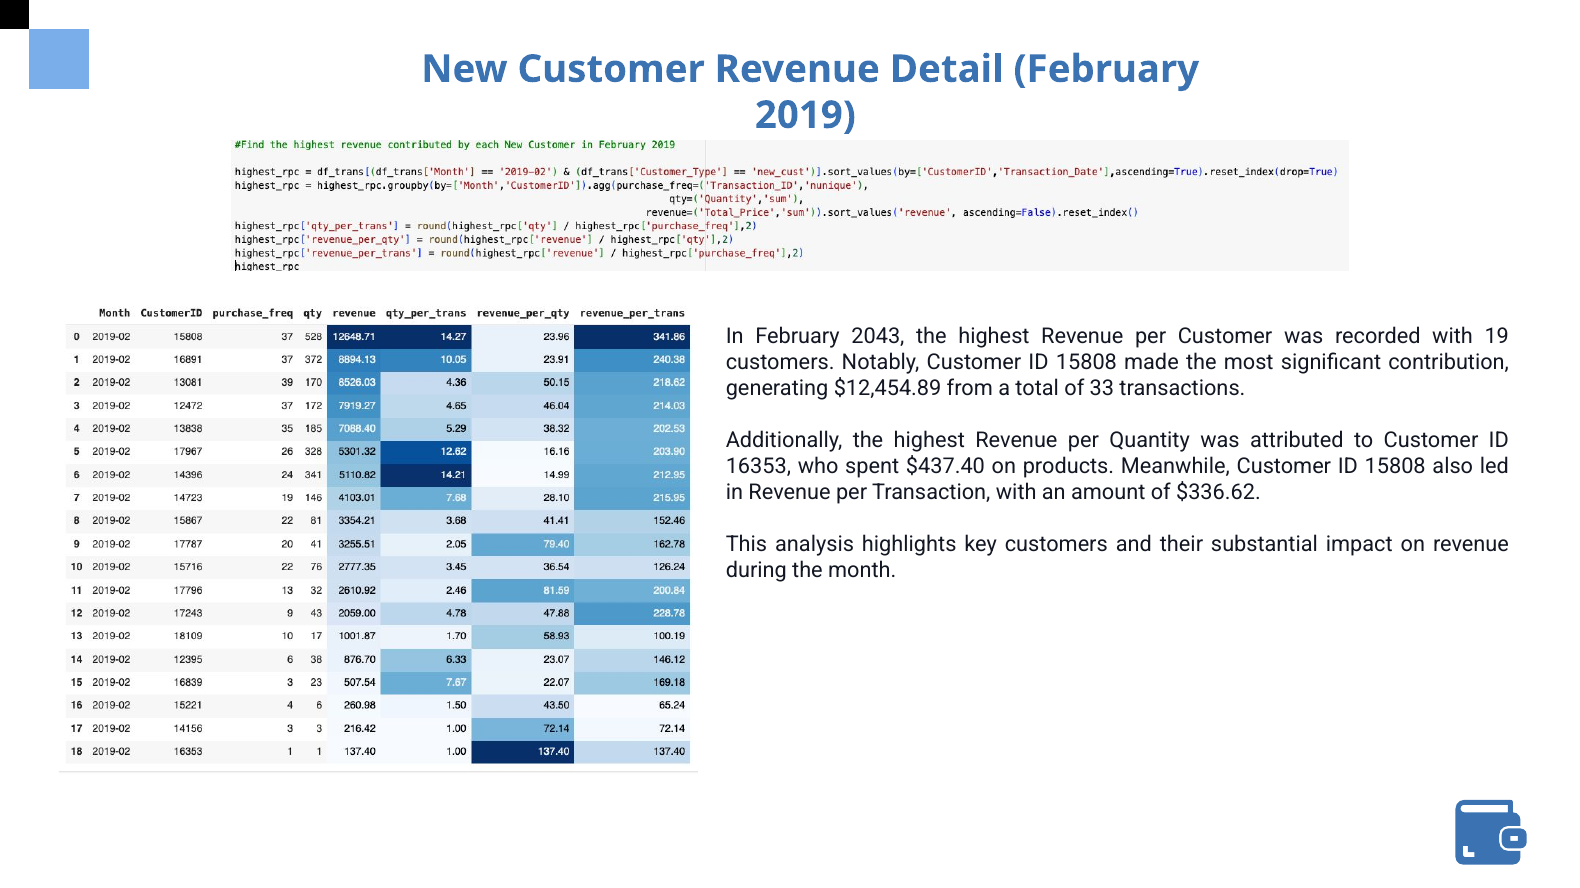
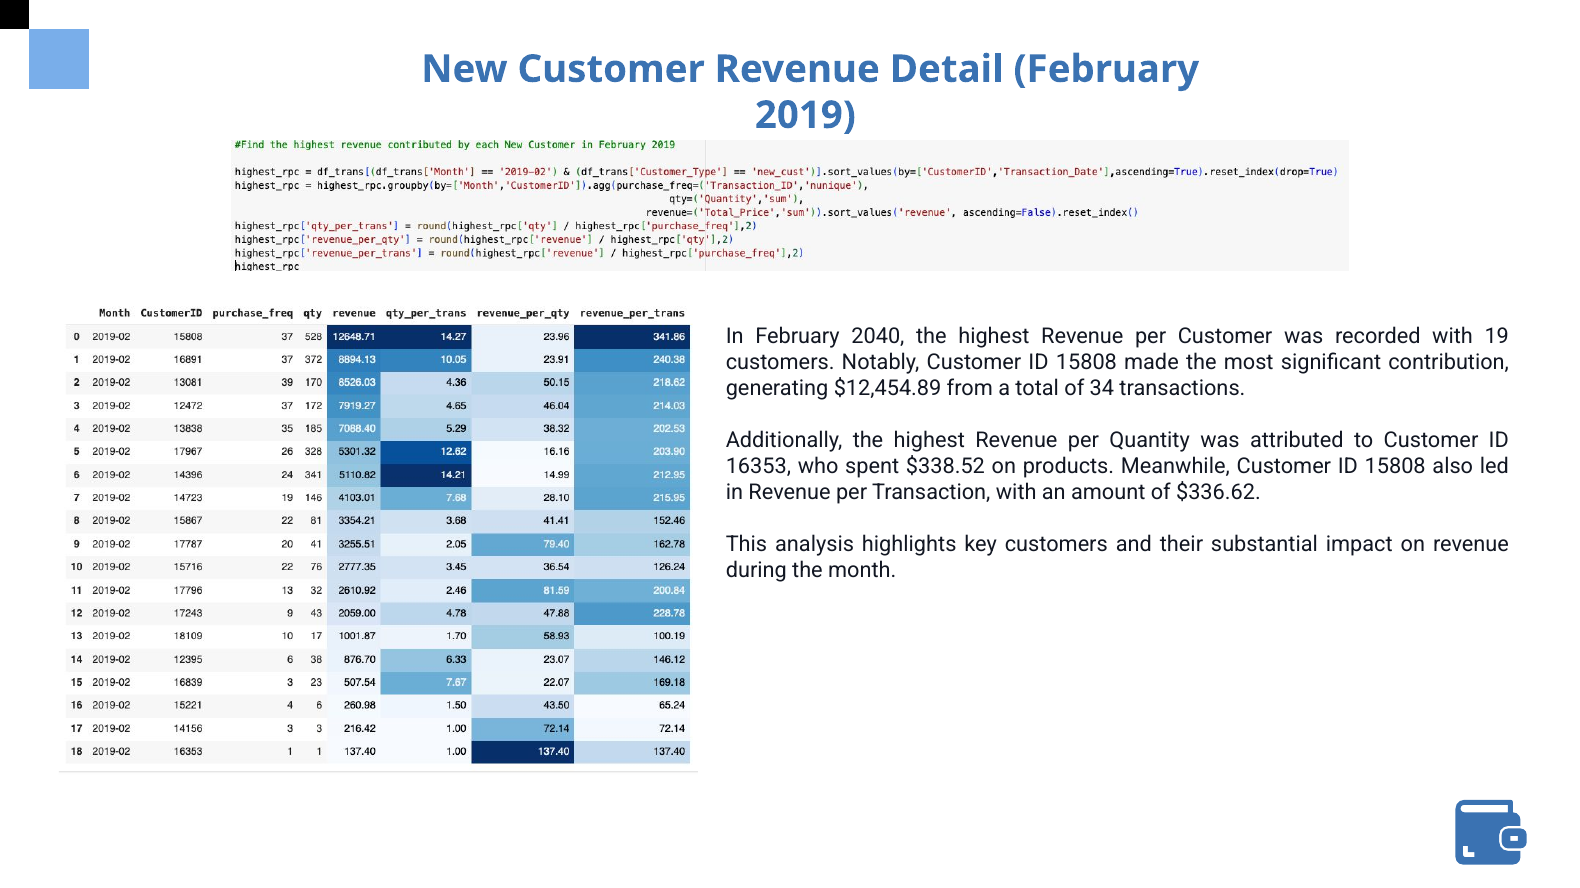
2043: 2043 -> 2040
33: 33 -> 34
$437.40: $437.40 -> $338.52
